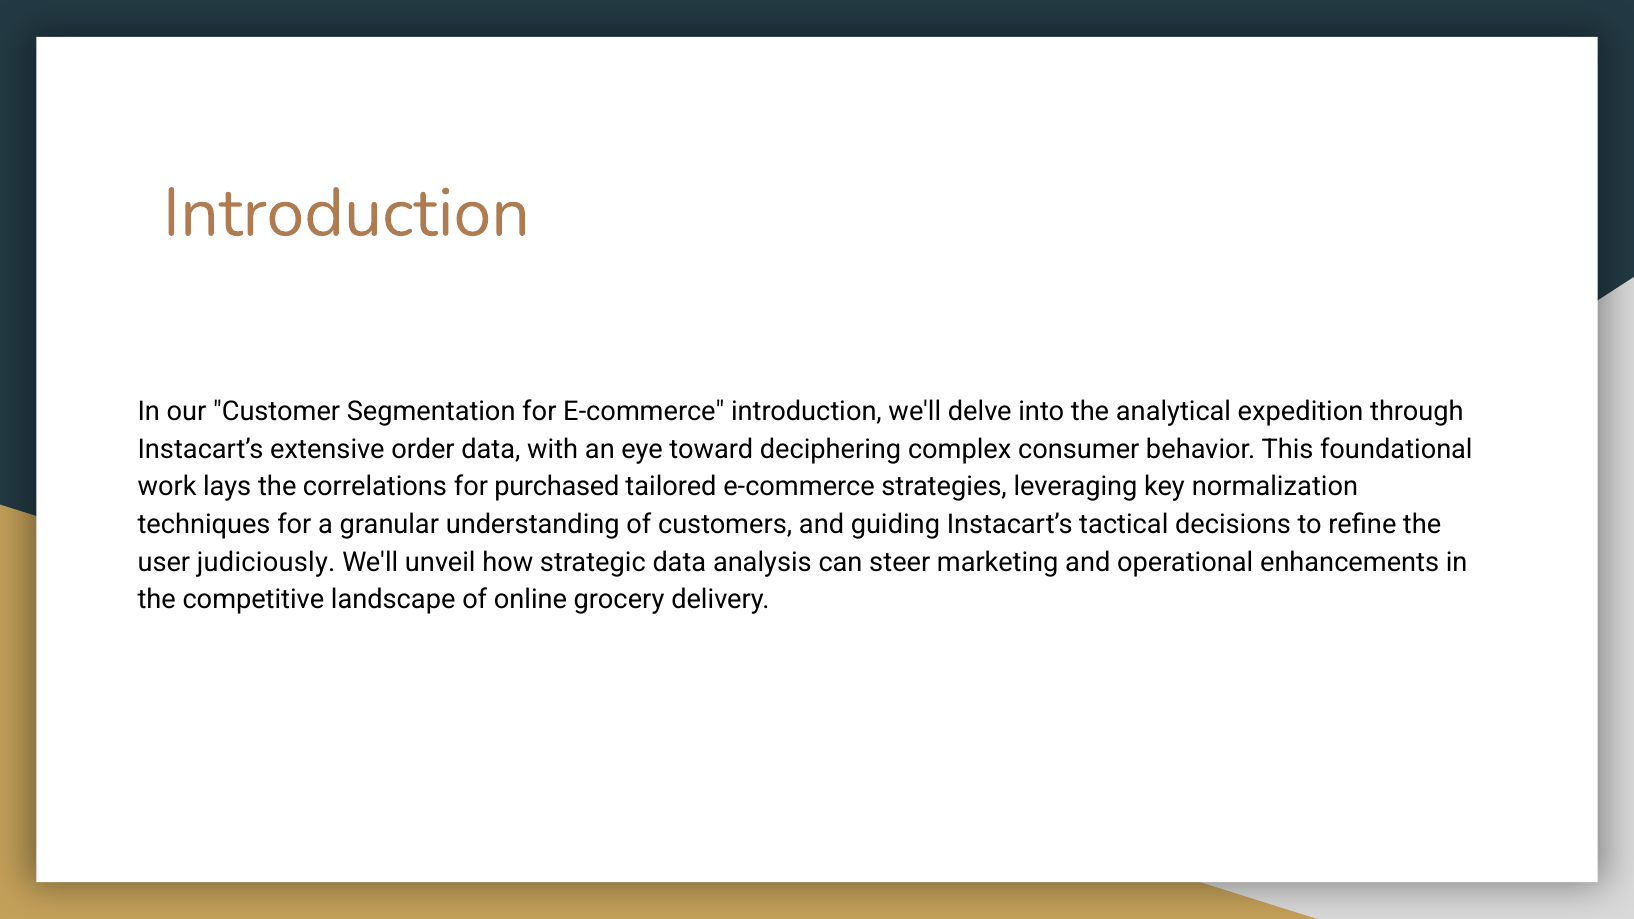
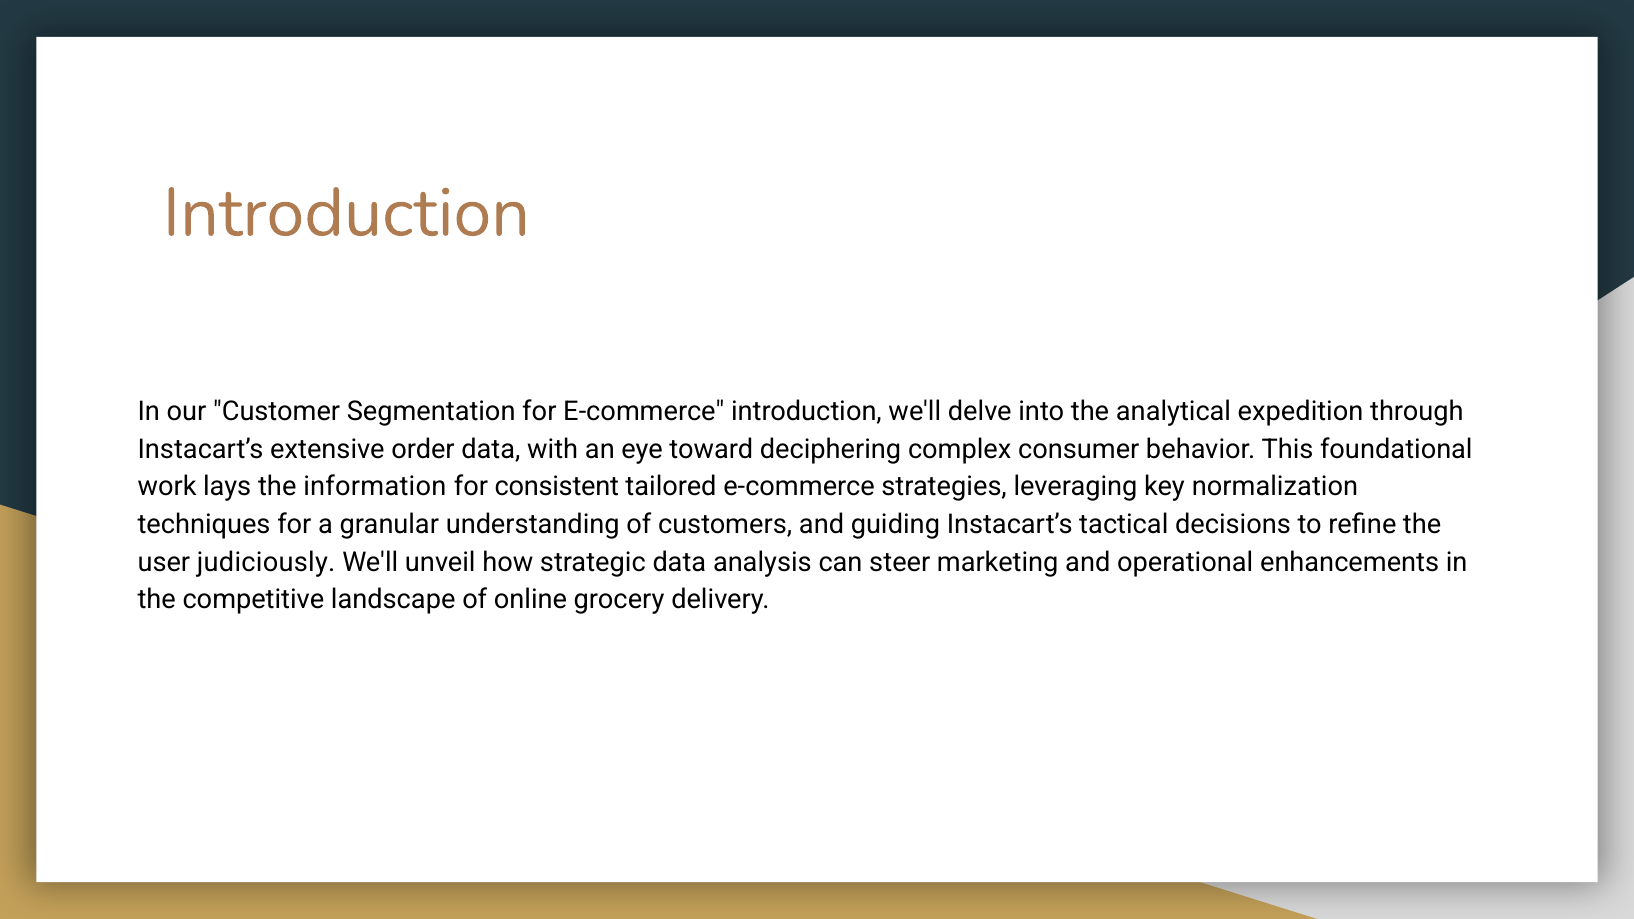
correlations: correlations -> information
purchased: purchased -> consistent
